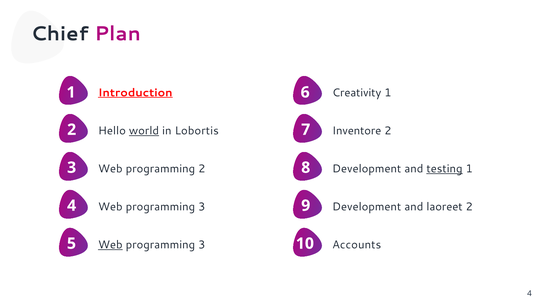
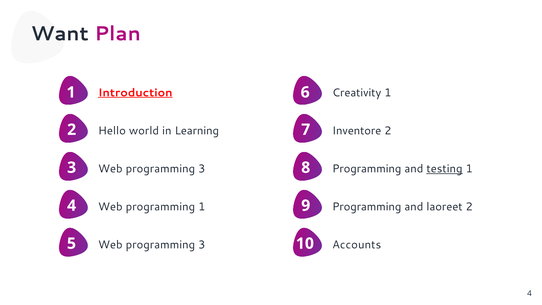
Chief: Chief -> Want
world underline: present -> none
Lobortis: Lobortis -> Learning
2 at (202, 169): 2 -> 3
Development at (367, 169): Development -> Programming
3 at (202, 207): 3 -> 1
Development at (367, 207): Development -> Programming
Web at (110, 245) underline: present -> none
